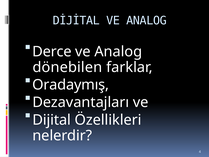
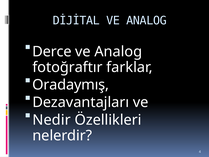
dönebilen: dönebilen -> fotoğraftır
Dijital: Dijital -> Nedir
